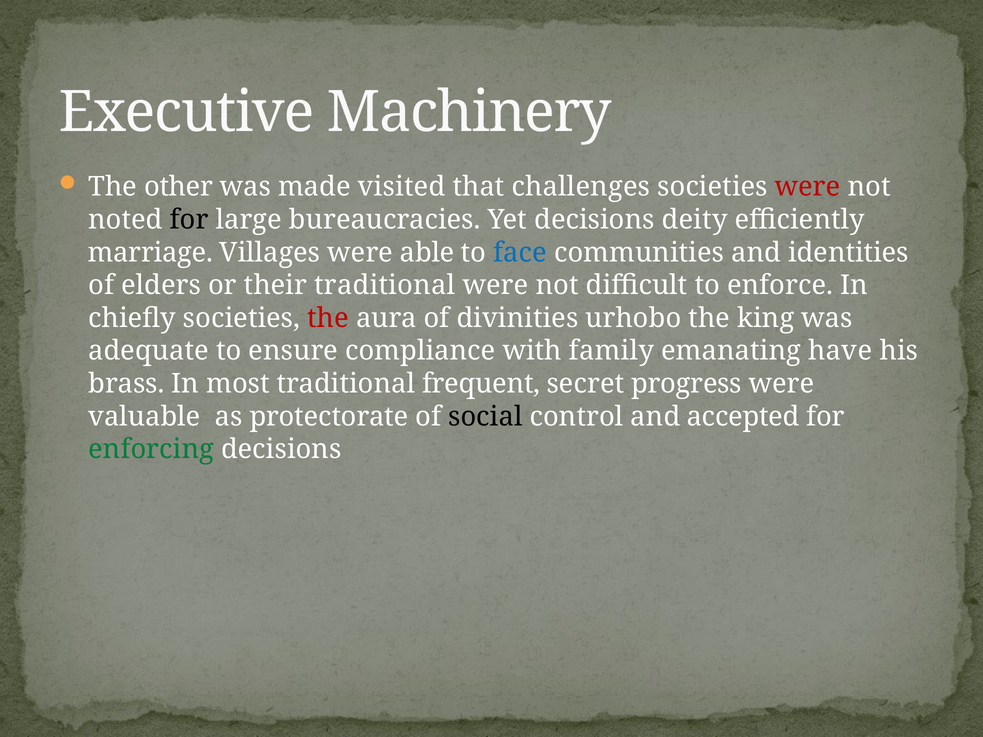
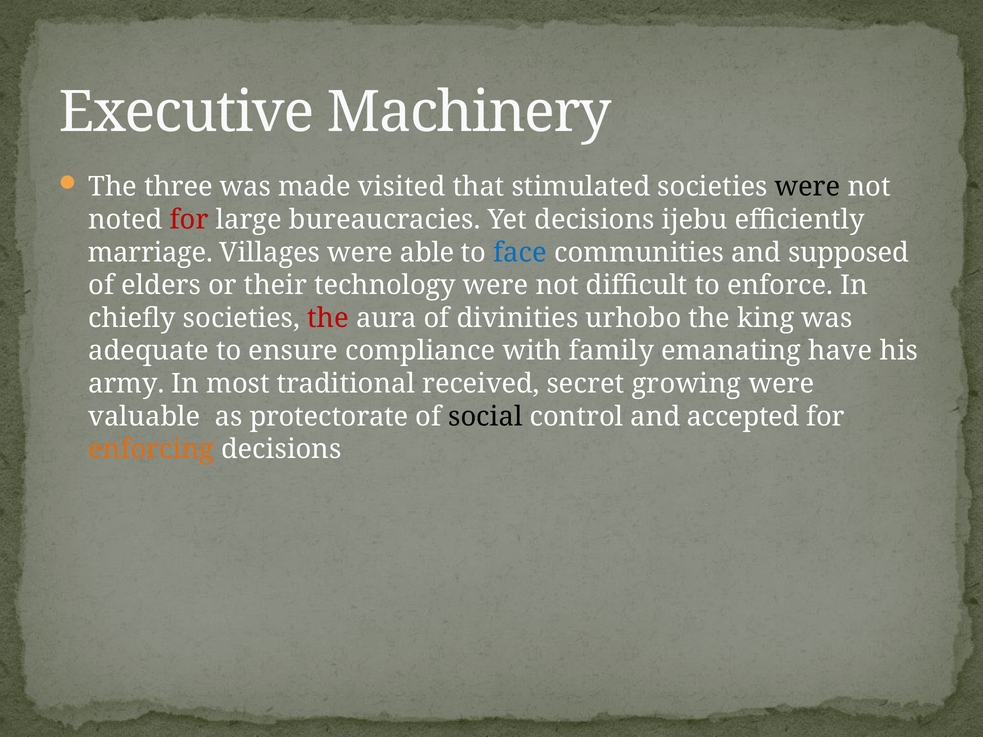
other: other -> three
challenges: challenges -> stimulated
were at (808, 187) colour: red -> black
for at (189, 220) colour: black -> red
deity: deity -> ijebu
identities: identities -> supposed
their traditional: traditional -> technology
brass: brass -> army
frequent: frequent -> received
progress: progress -> growing
enforcing colour: green -> orange
